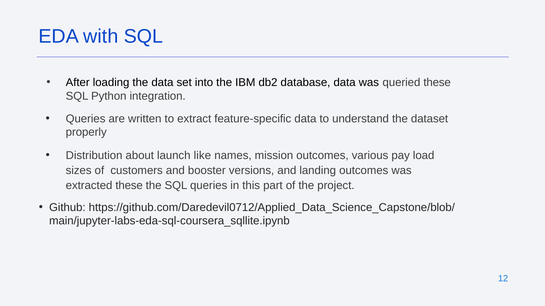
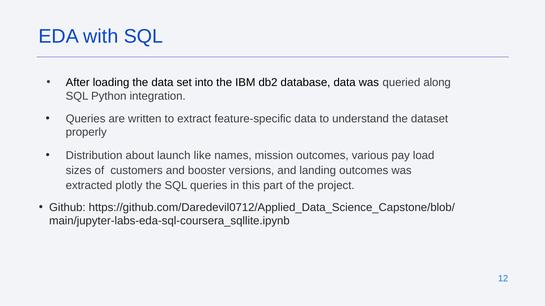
queried these: these -> along
extracted these: these -> plotly
